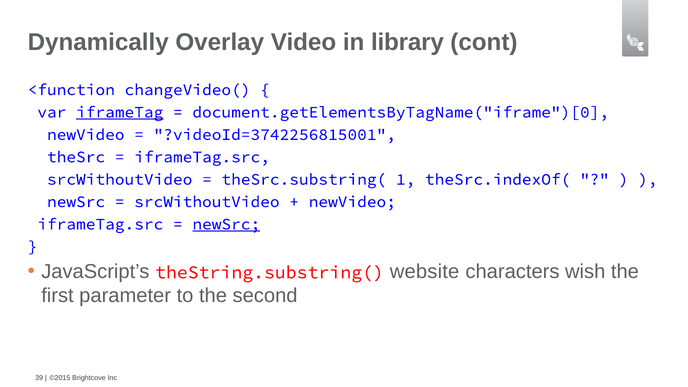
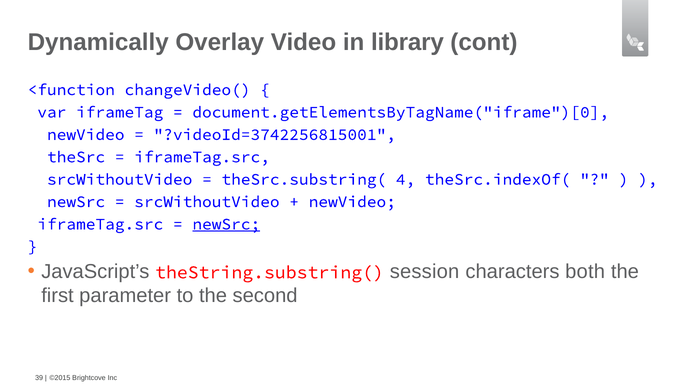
iframeTag underline: present -> none
1: 1 -> 4
website: website -> session
wish: wish -> both
